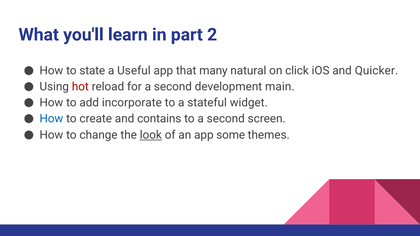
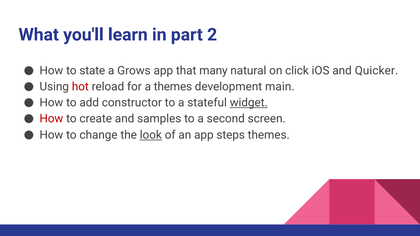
Useful: Useful -> Grows
for a second: second -> themes
incorporate: incorporate -> constructor
widget underline: none -> present
How at (51, 119) colour: blue -> red
contains: contains -> samples
some: some -> steps
